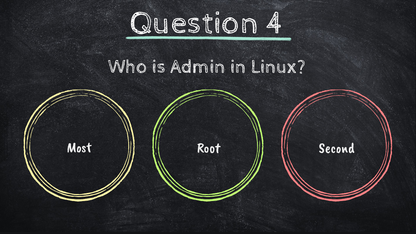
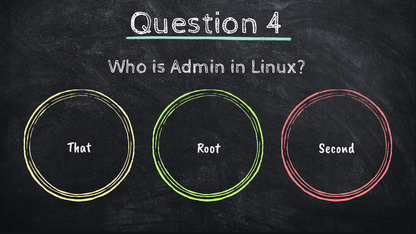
Most: Most -> That
